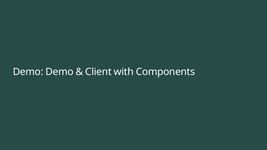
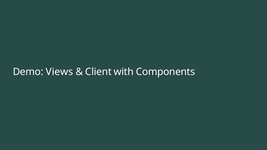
Demo Demo: Demo -> Views
